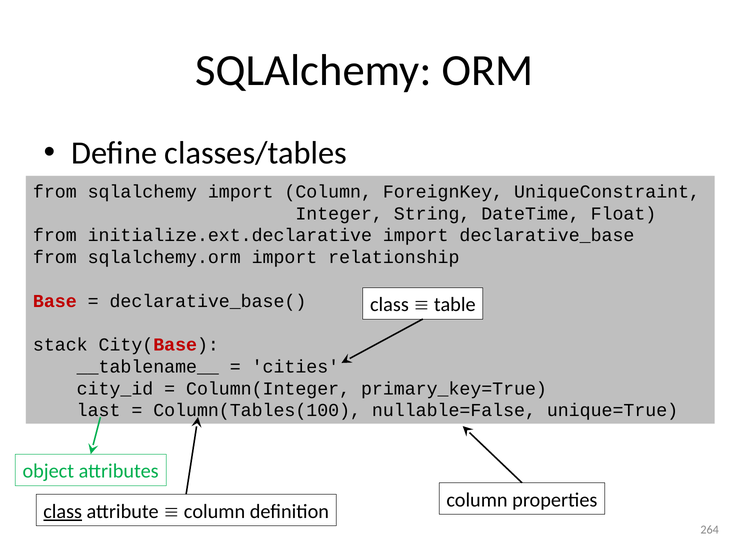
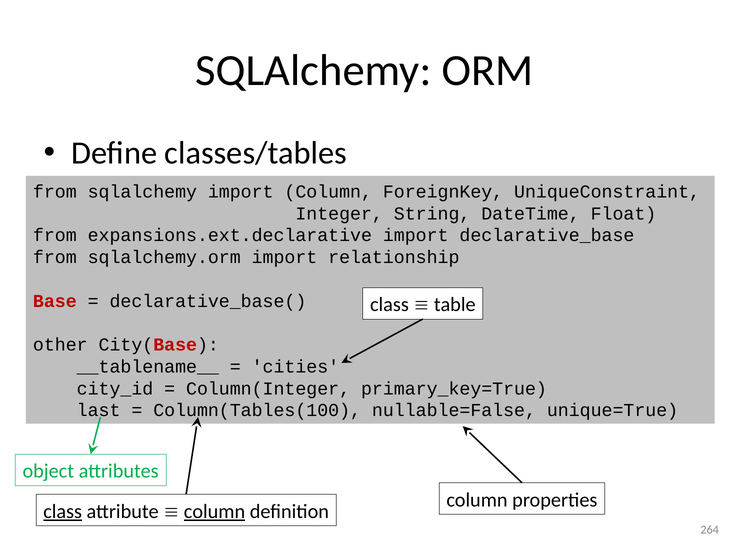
initialize.ext.declarative: initialize.ext.declarative -> expansions.ext.declarative
stack: stack -> other
column at (215, 511) underline: none -> present
